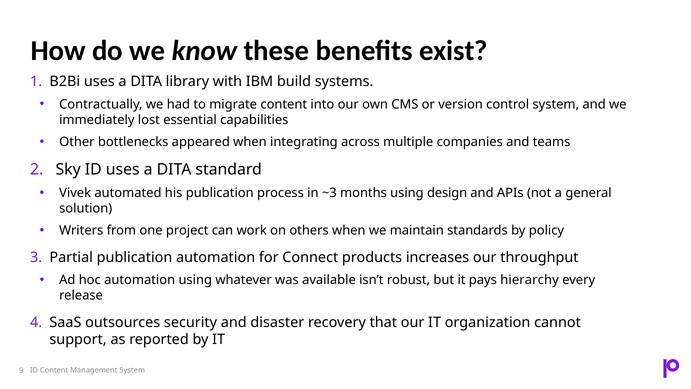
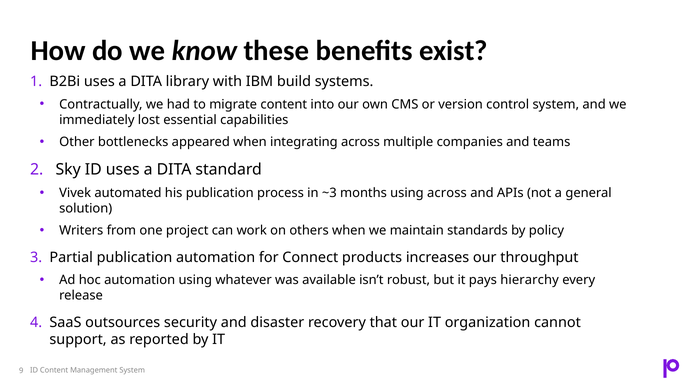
using design: design -> across
